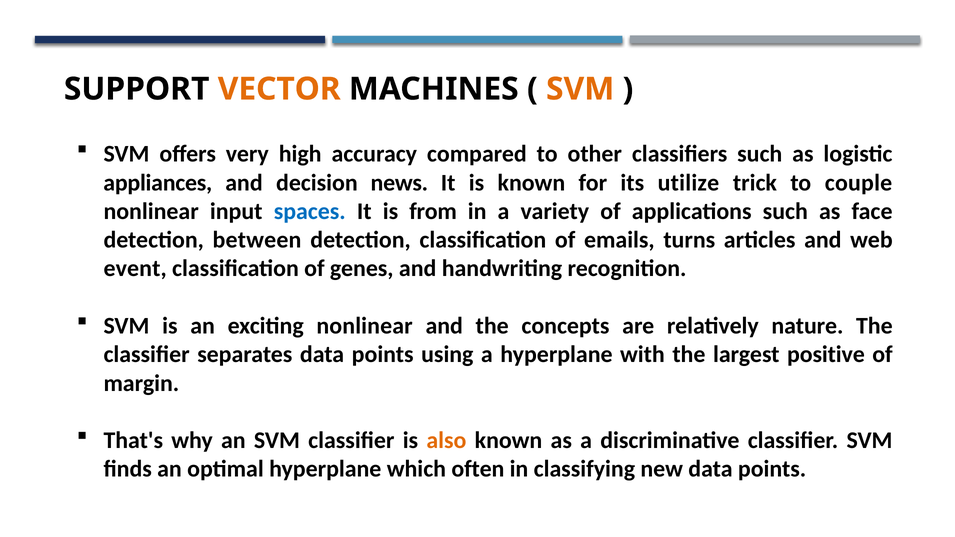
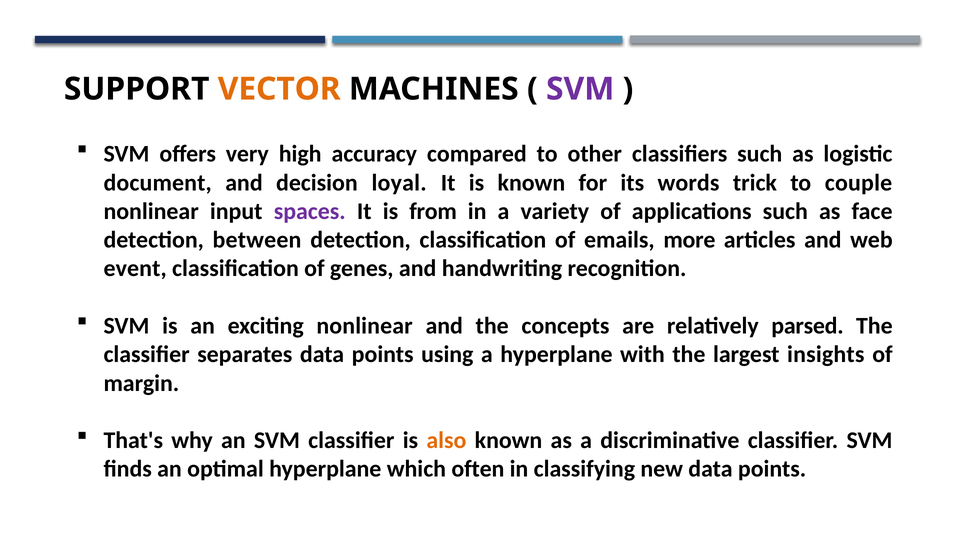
SVM at (580, 89) colour: orange -> purple
appliances: appliances -> document
news: news -> loyal
utilize: utilize -> words
spaces colour: blue -> purple
turns: turns -> more
nature: nature -> parsed
positive: positive -> insights
